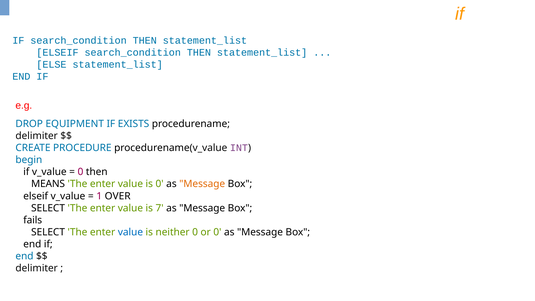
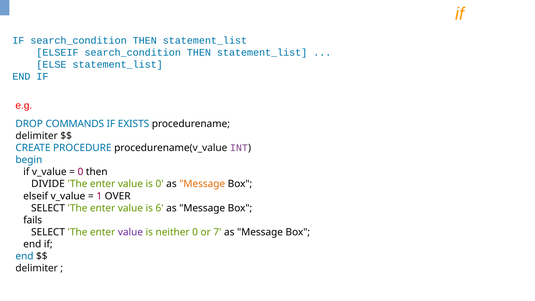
EQUIPMENT: EQUIPMENT -> COMMANDS
MEANS: MEANS -> DIVIDE
7: 7 -> 6
value at (130, 232) colour: blue -> purple
or 0: 0 -> 7
